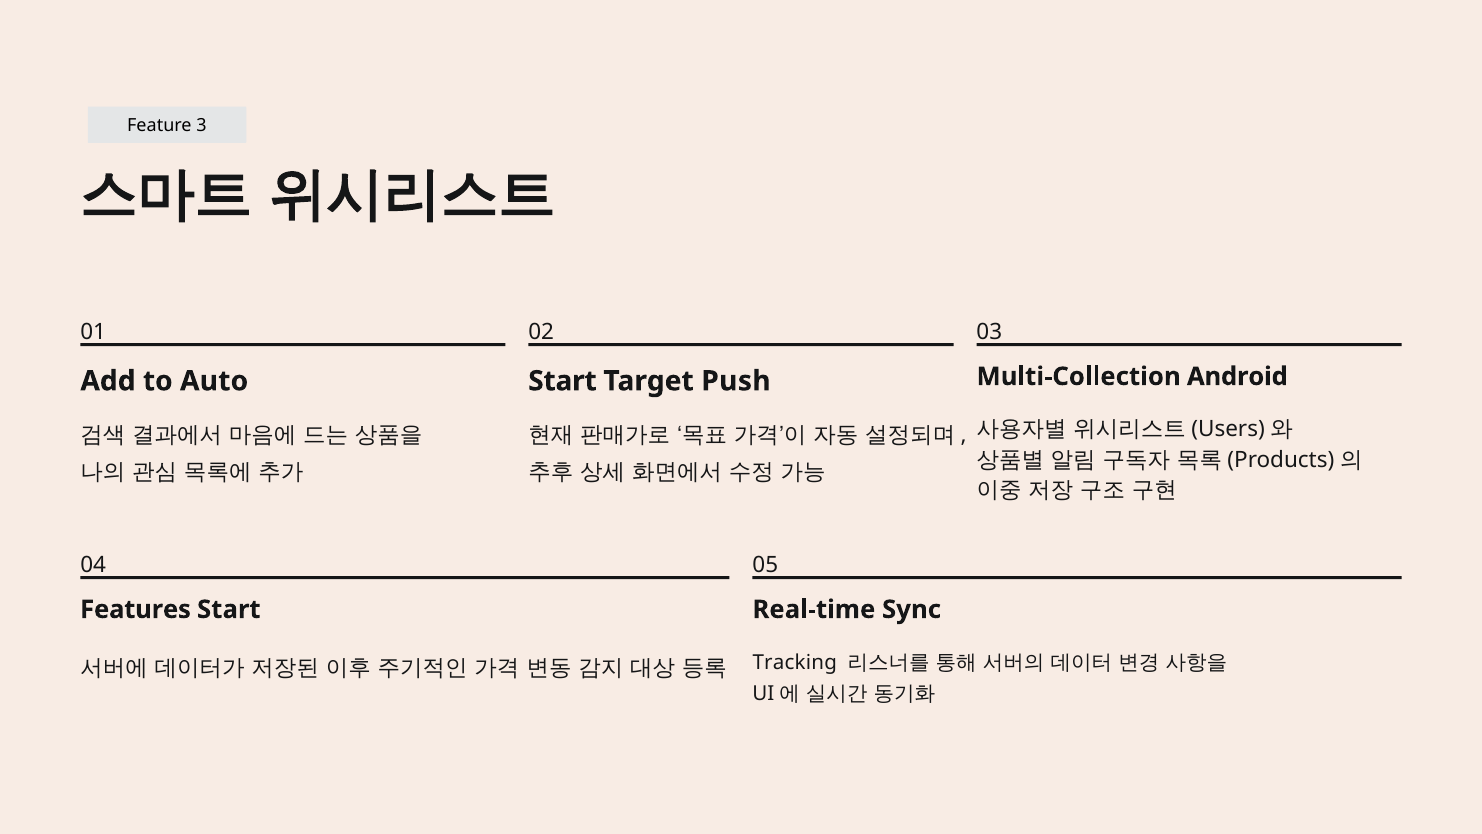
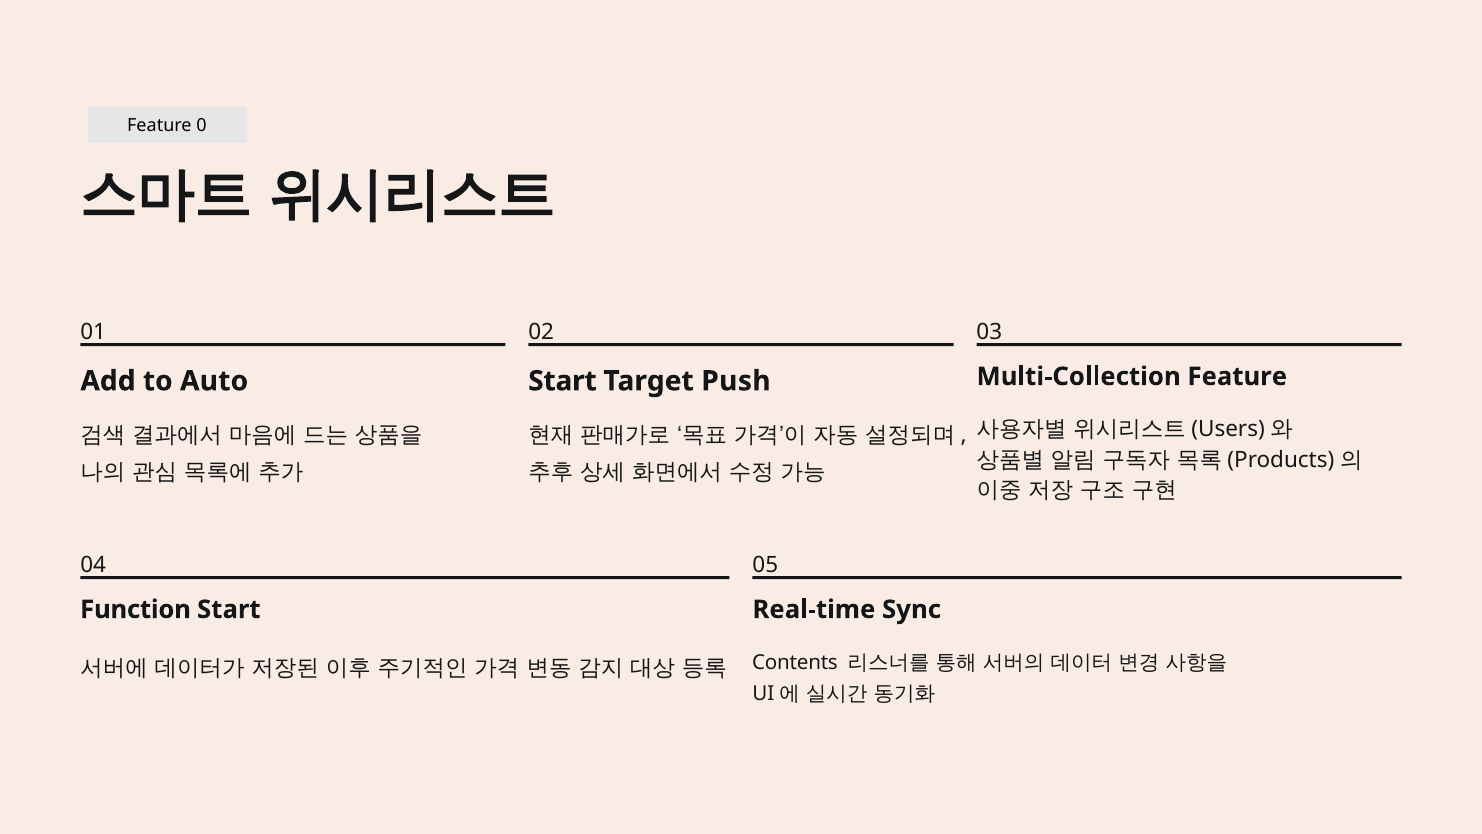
3: 3 -> 0
Multi-Collection Android: Android -> Feature
Features: Features -> Function
Tracking: Tracking -> Contents
